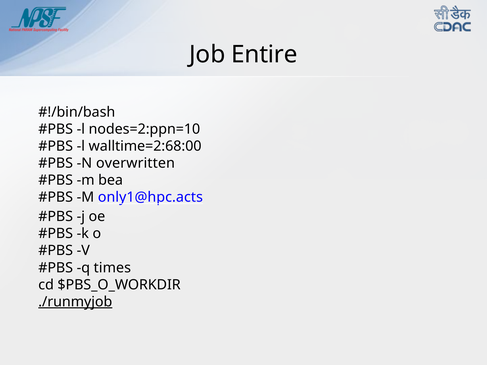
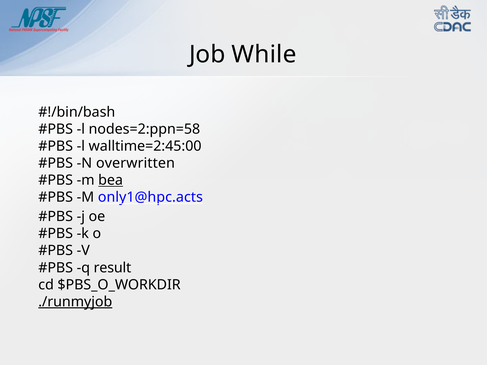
Entire: Entire -> While
nodes=2:ppn=10: nodes=2:ppn=10 -> nodes=2:ppn=58
walltime=2:68:00: walltime=2:68:00 -> walltime=2:45:00
bea underline: none -> present
times: times -> result
